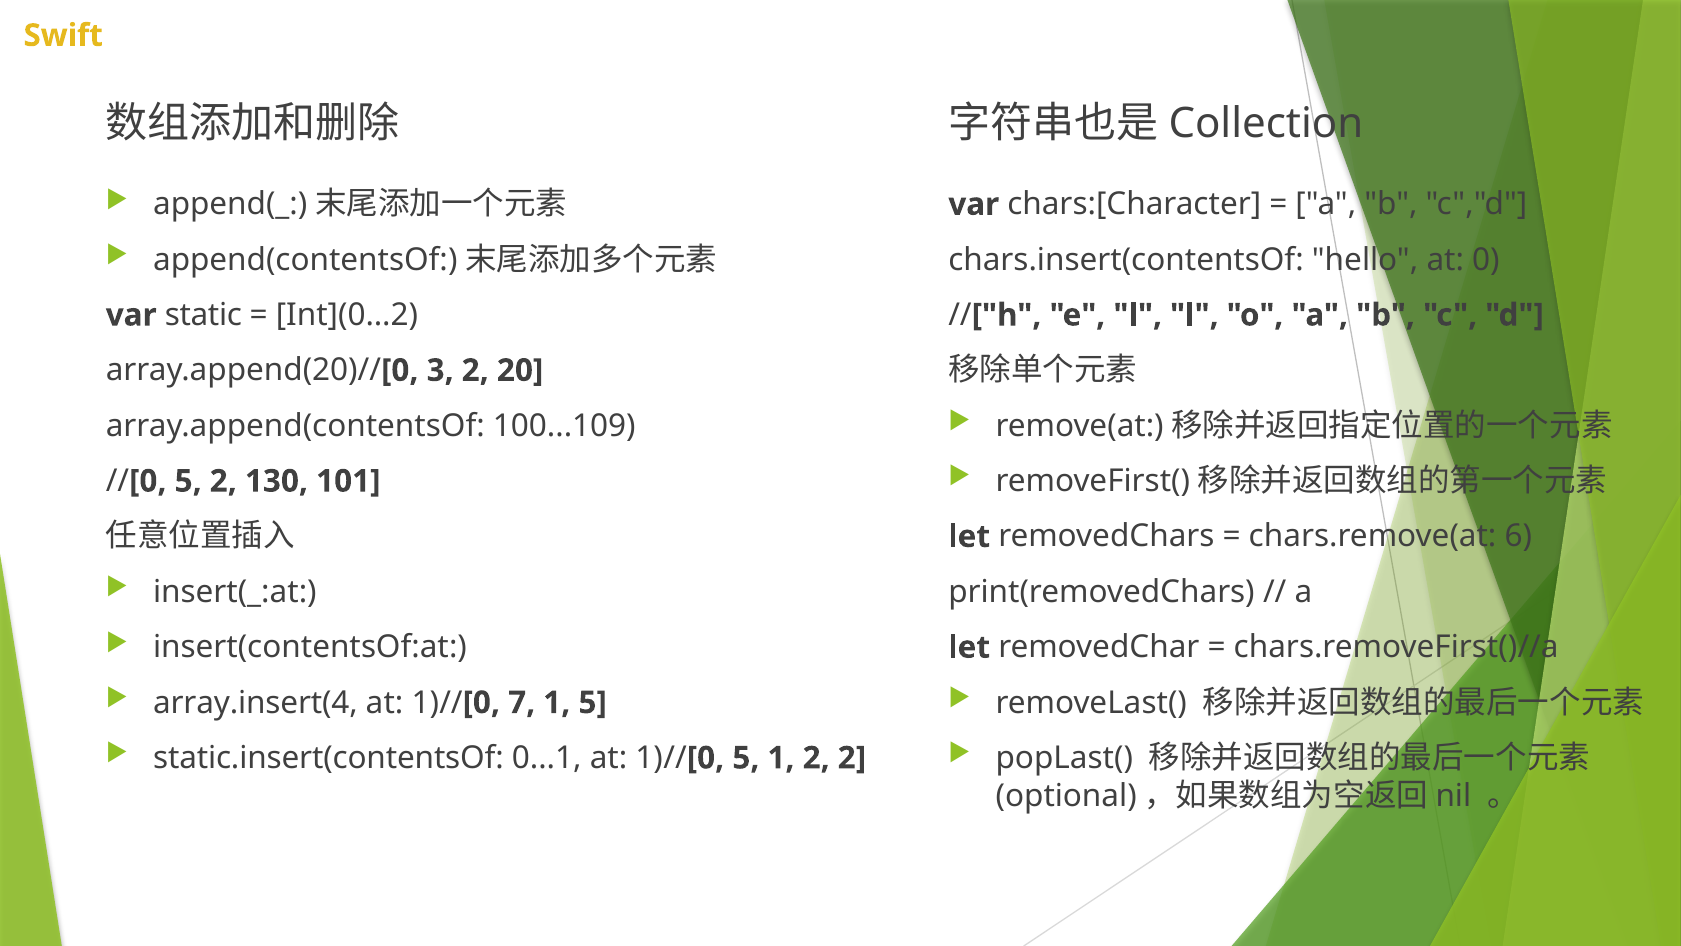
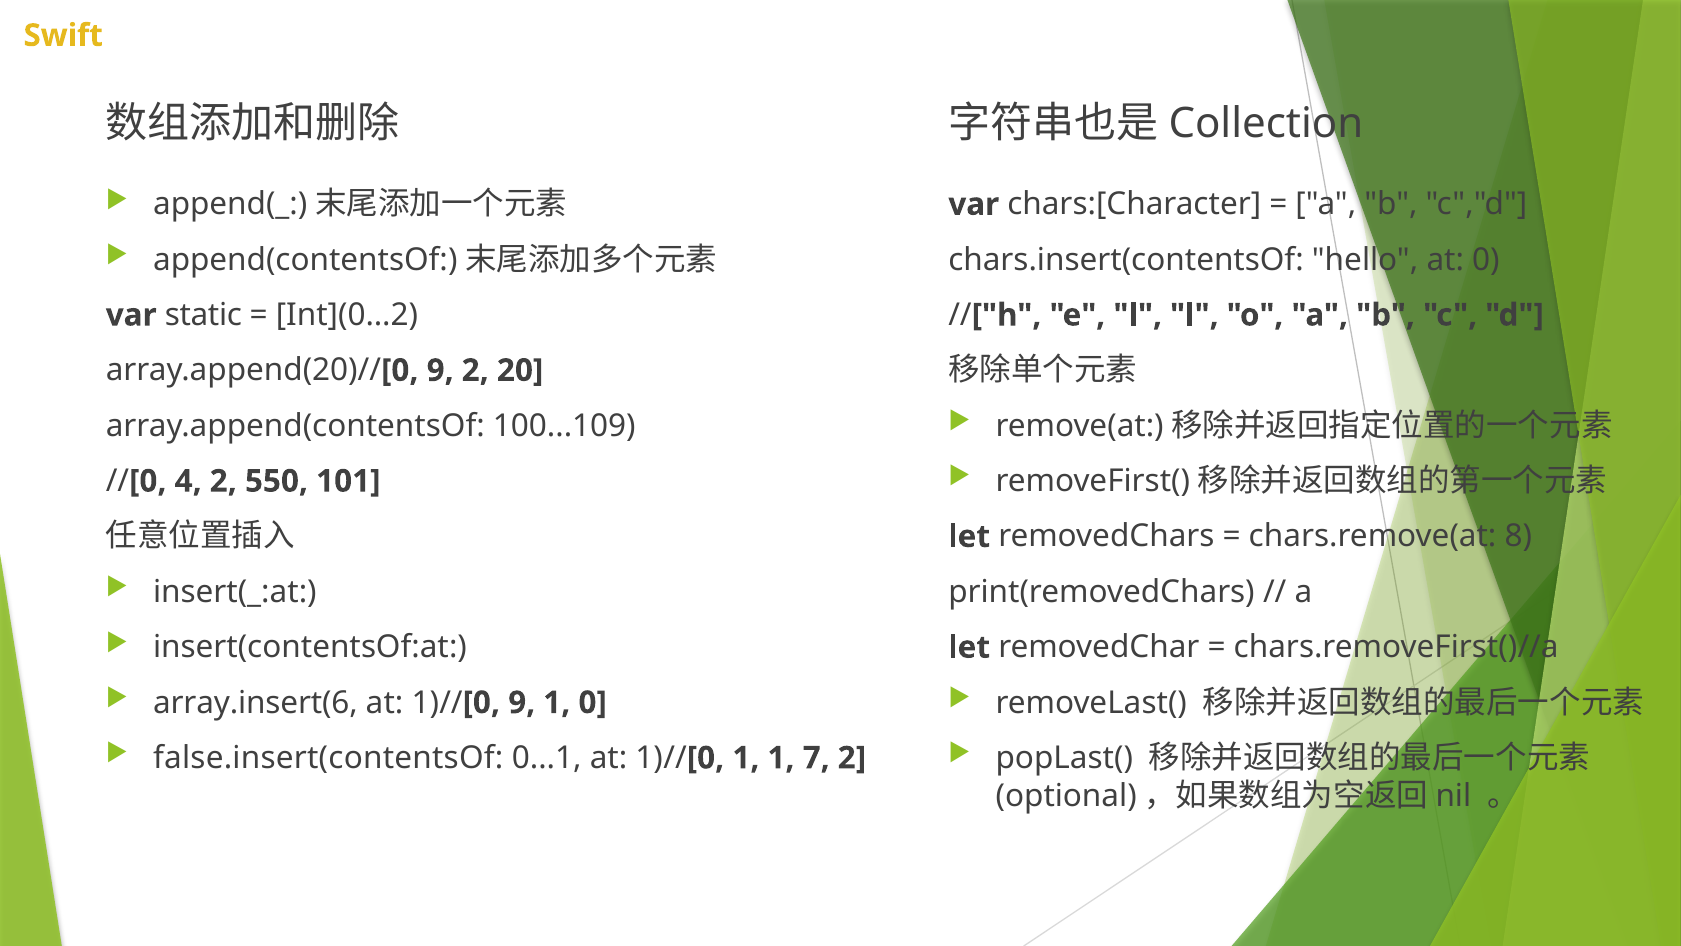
3 at (440, 370): 3 -> 9
5 at (188, 481): 5 -> 4
130: 130 -> 550
6: 6 -> 8
array.insert(4: array.insert(4 -> array.insert(6
7 at (522, 702): 7 -> 9
1 5: 5 -> 0
static.insert(contentsOf: static.insert(contentsOf -> false.insert(contentsOf
5 at (746, 758): 5 -> 1
1 2: 2 -> 7
